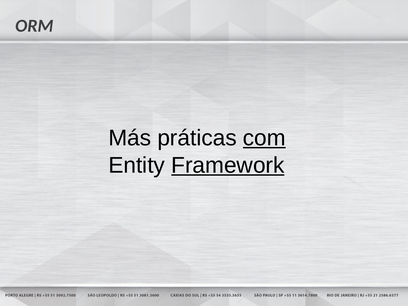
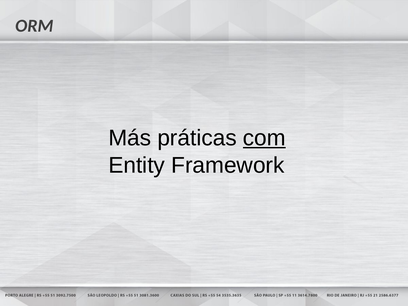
Framework underline: present -> none
